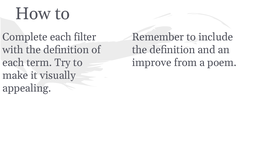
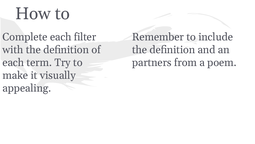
improve: improve -> partners
